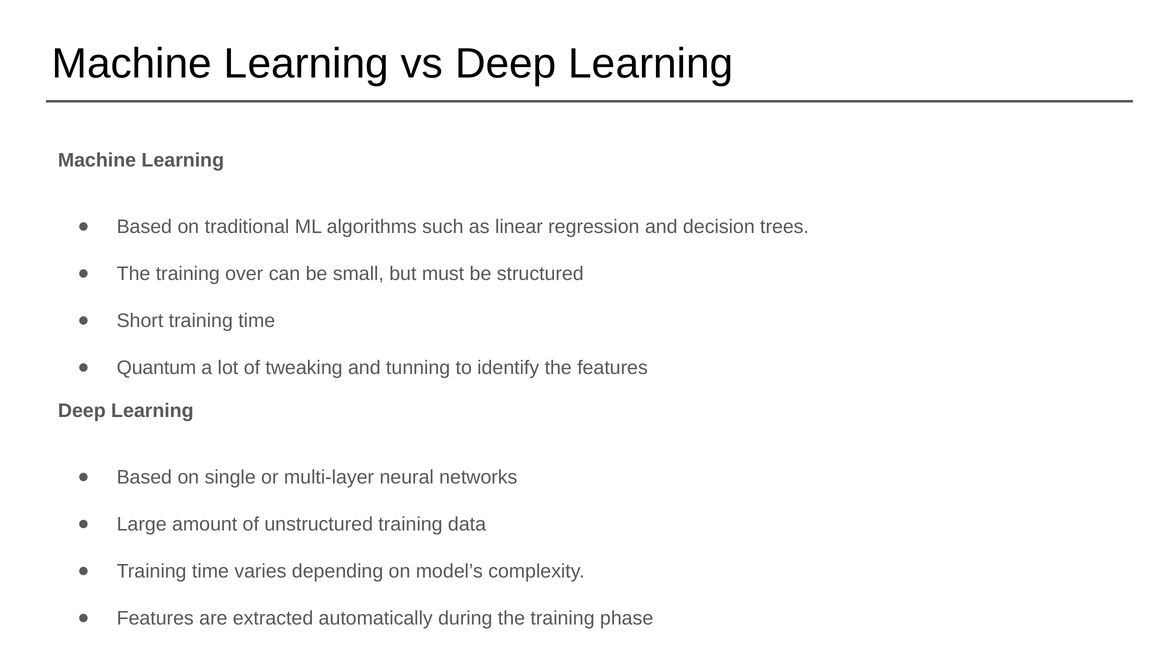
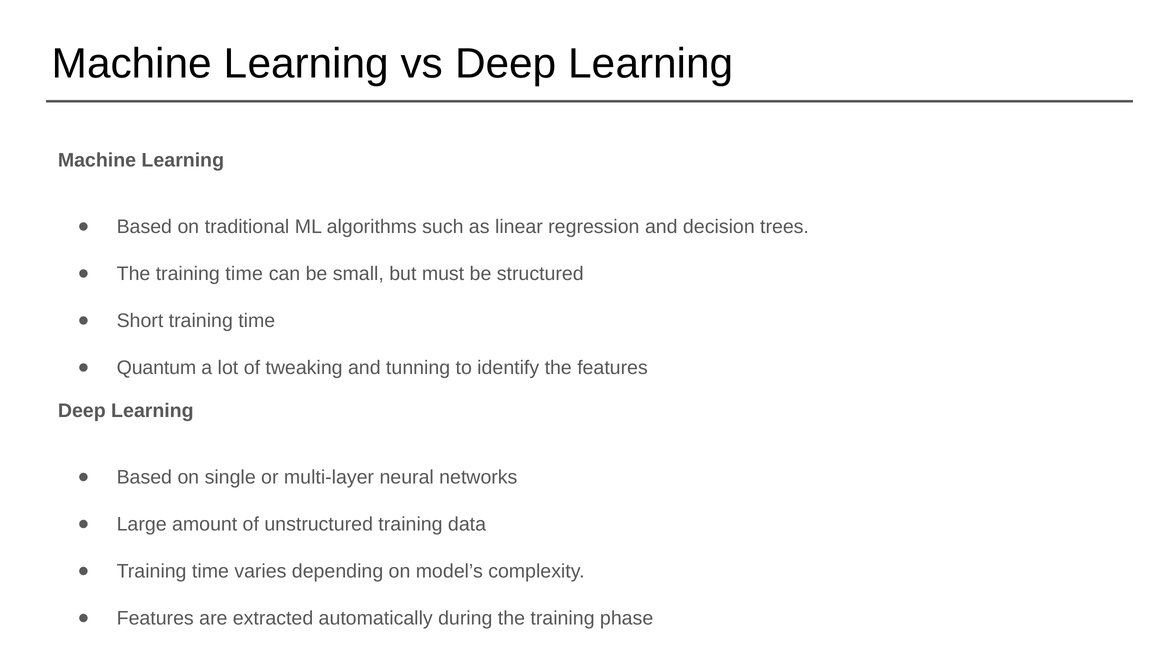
The training over: over -> time
